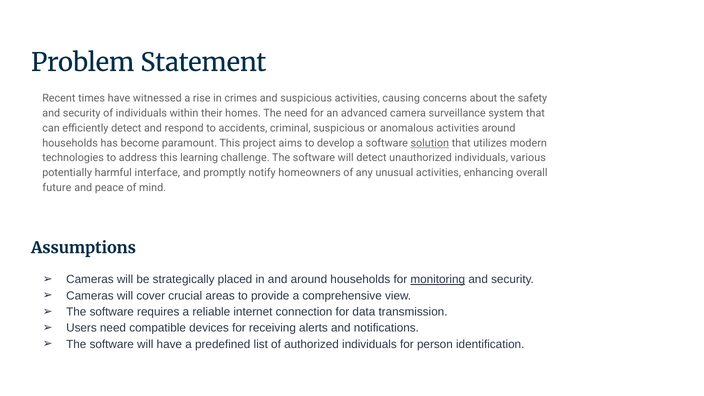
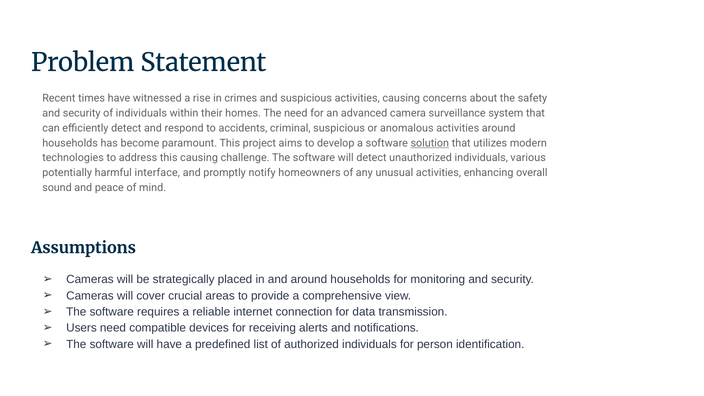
this learning: learning -> causing
future: future -> sound
monitoring underline: present -> none
